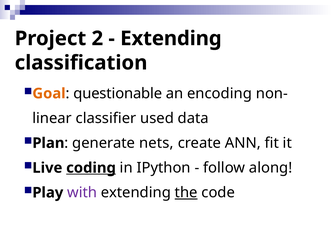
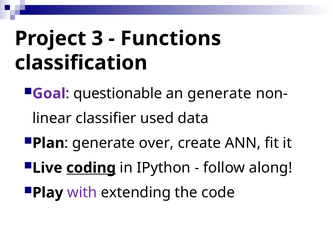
2: 2 -> 3
Extending at (171, 39): Extending -> Functions
Goal colour: orange -> purple
an encoding: encoding -> generate
nets: nets -> over
the underline: present -> none
